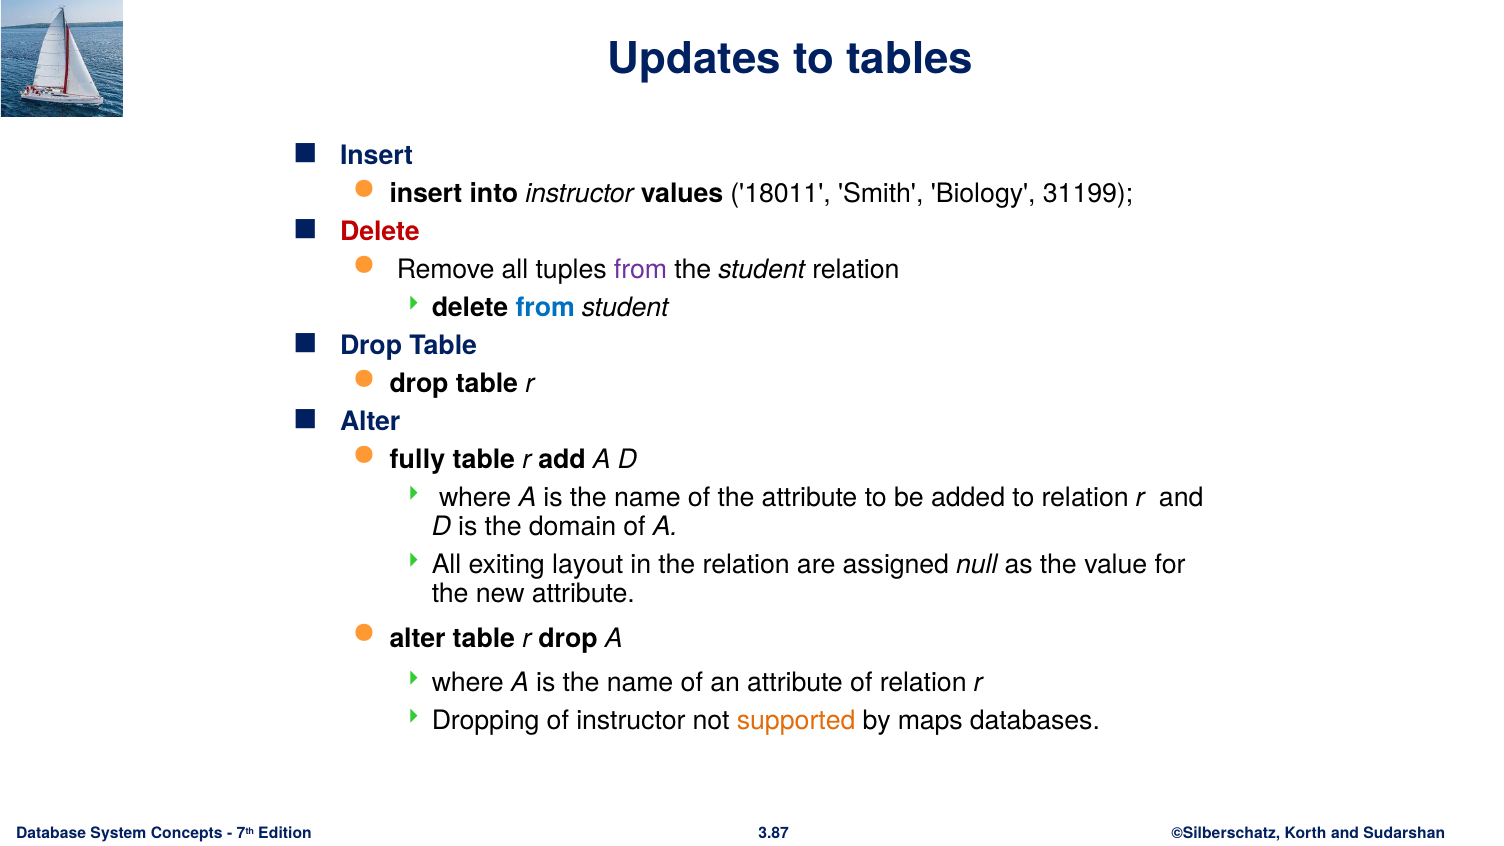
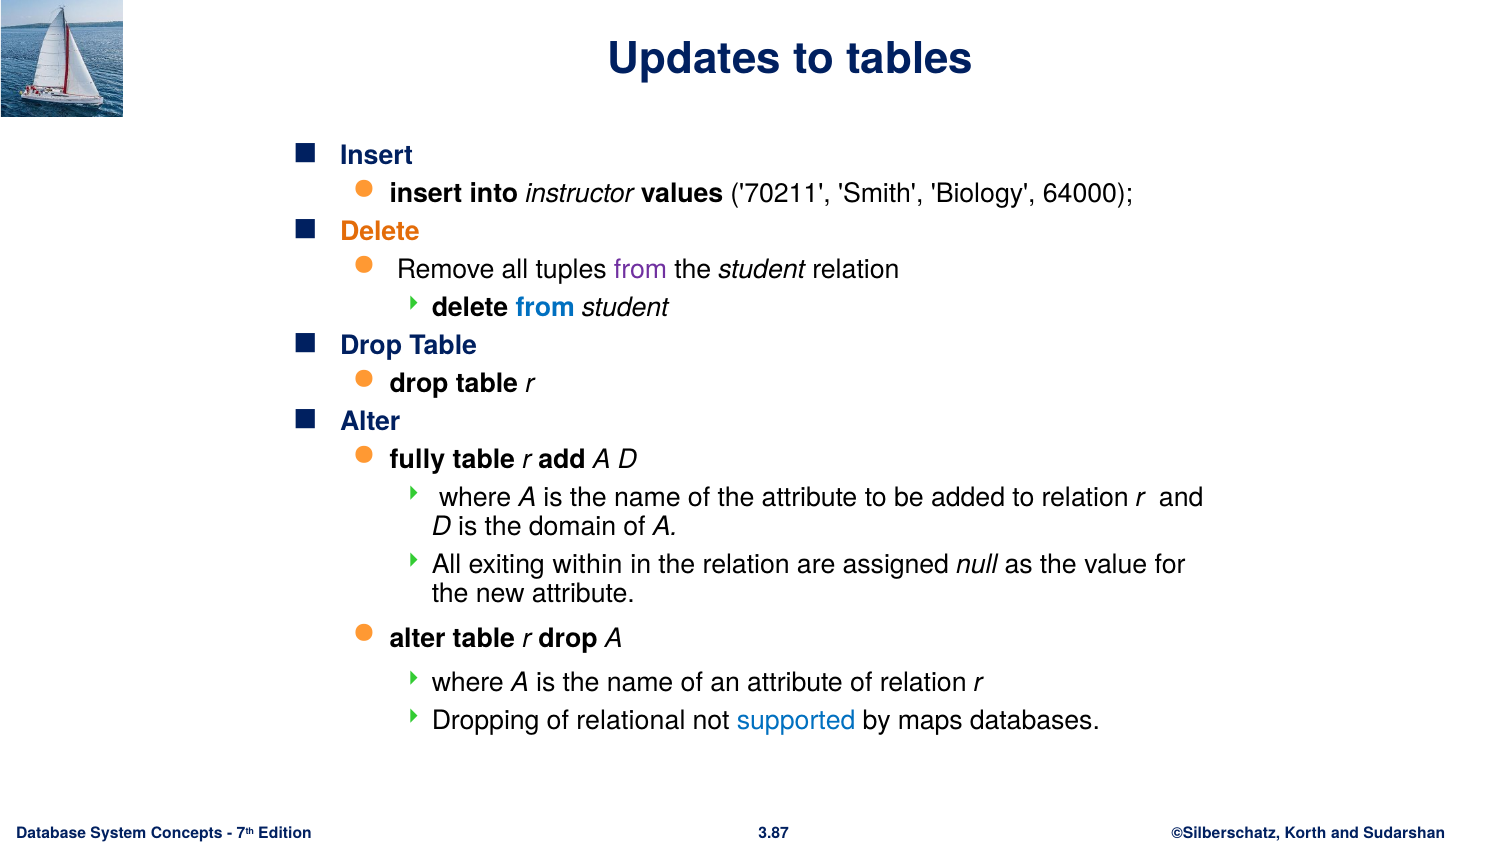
18011: 18011 -> 70211
31199: 31199 -> 64000
Delete at (380, 232) colour: red -> orange
layout: layout -> within
of instructor: instructor -> relational
supported colour: orange -> blue
